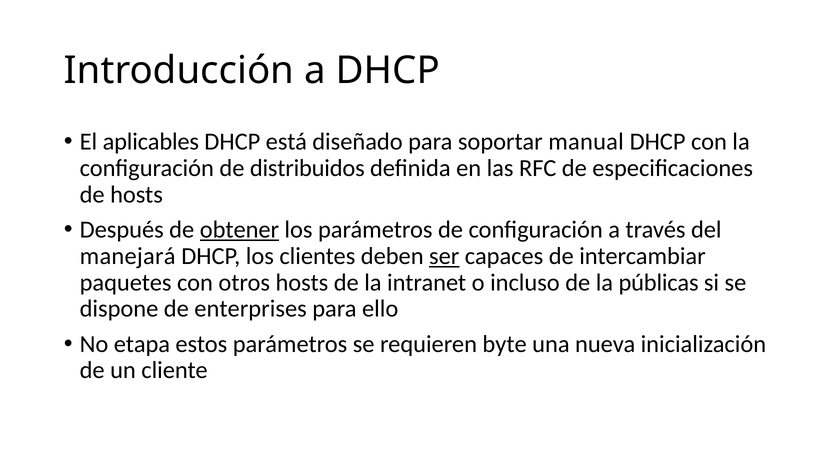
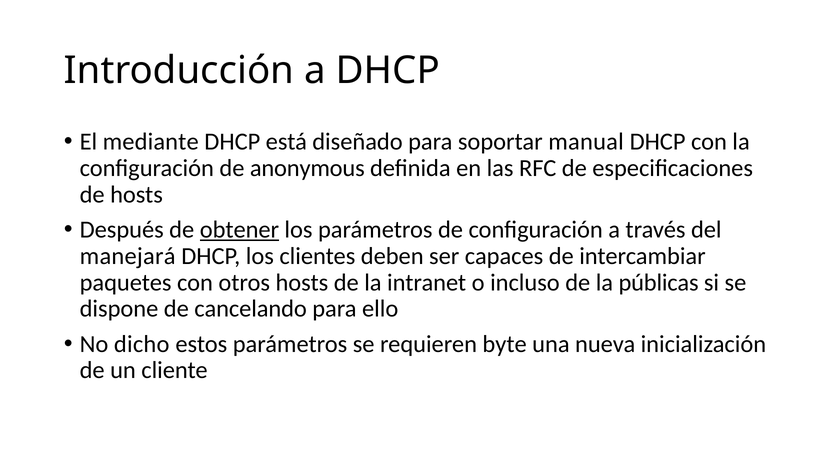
aplicables: aplicables -> mediante
distribuidos: distribuidos -> anonymous
ser underline: present -> none
enterprises: enterprises -> cancelando
etapa: etapa -> dicho
